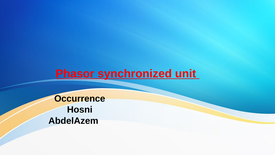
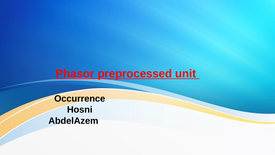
synchronized: synchronized -> preprocessed
